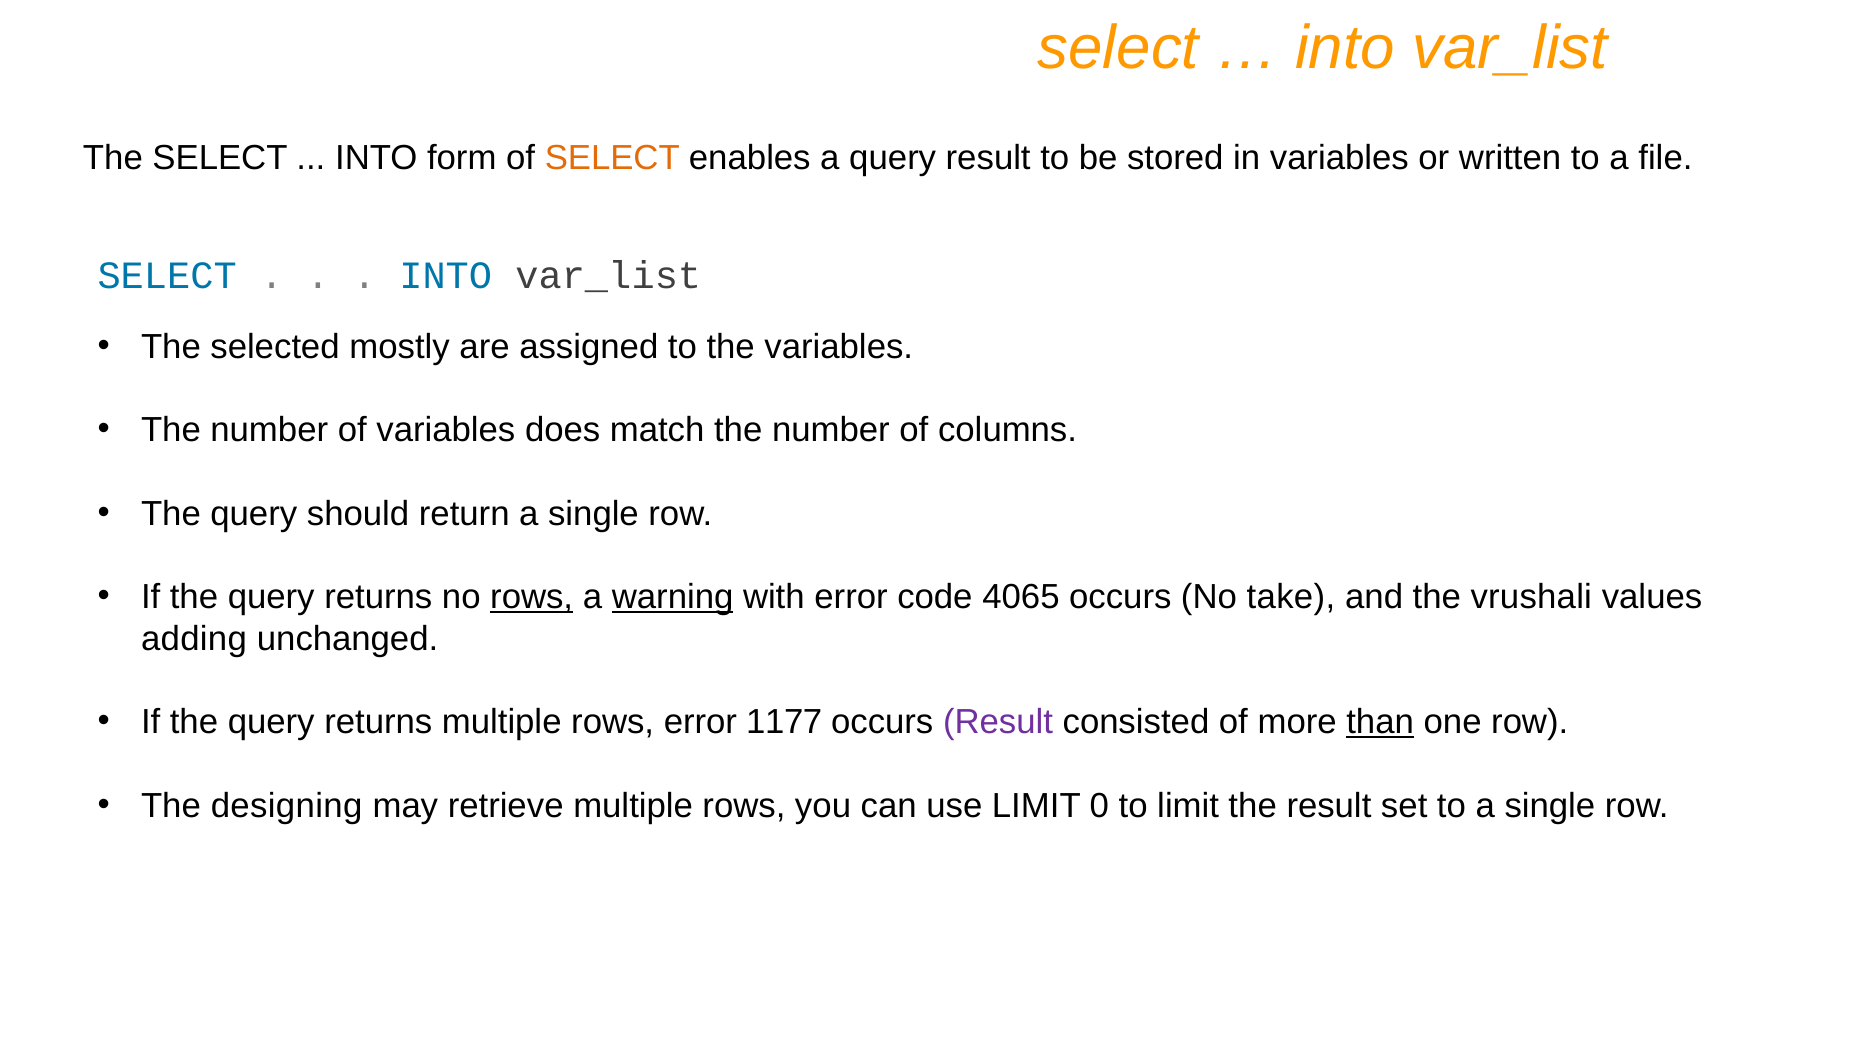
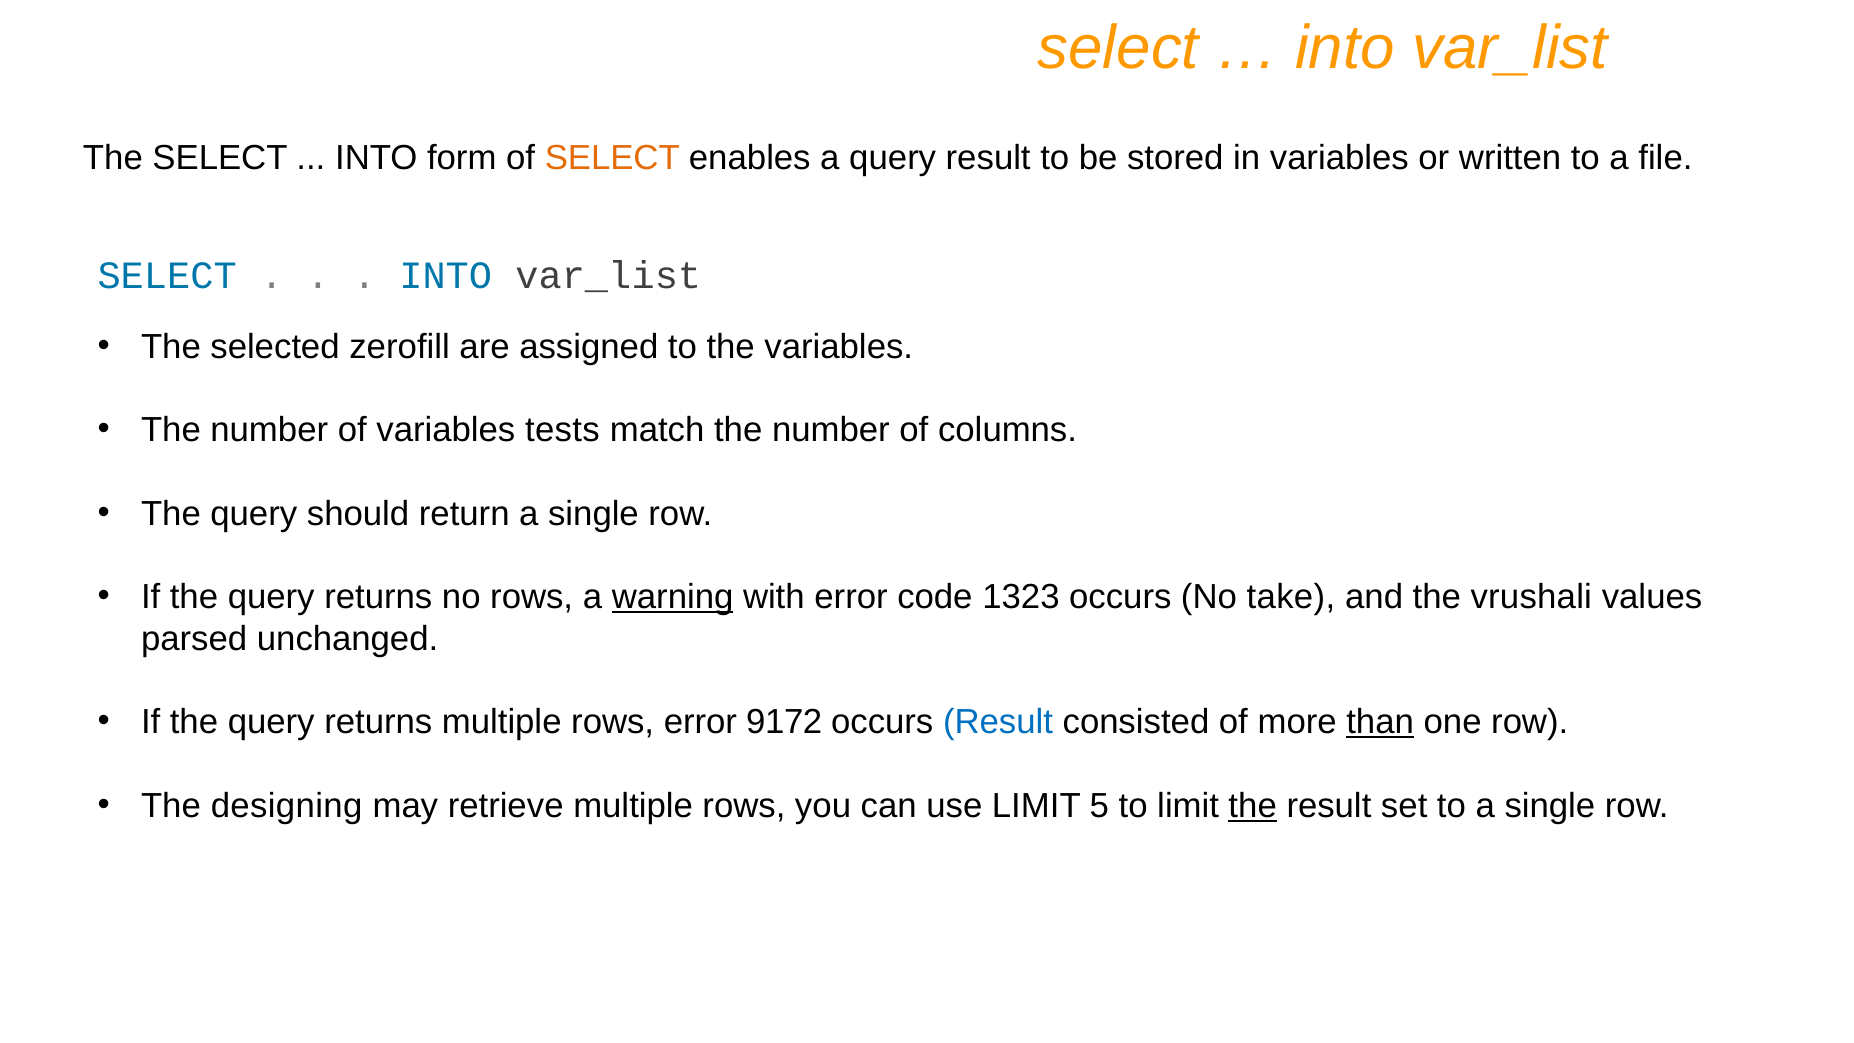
mostly: mostly -> zerofill
does: does -> tests
rows at (532, 597) underline: present -> none
4065: 4065 -> 1323
adding: adding -> parsed
1177: 1177 -> 9172
Result at (998, 722) colour: purple -> blue
0: 0 -> 5
the at (1253, 806) underline: none -> present
